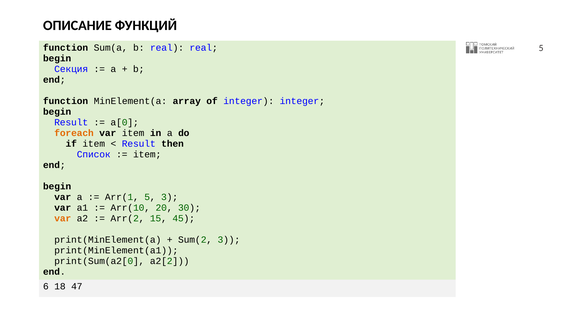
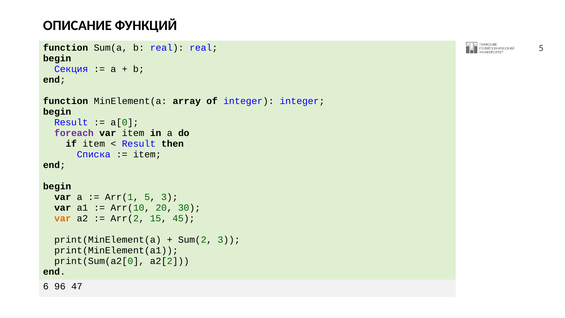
foreach colour: orange -> purple
Список: Список -> Списка
18: 18 -> 96
